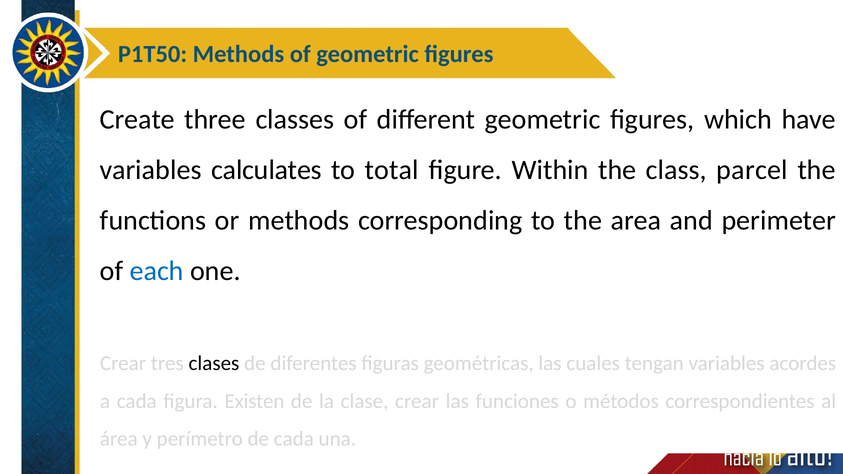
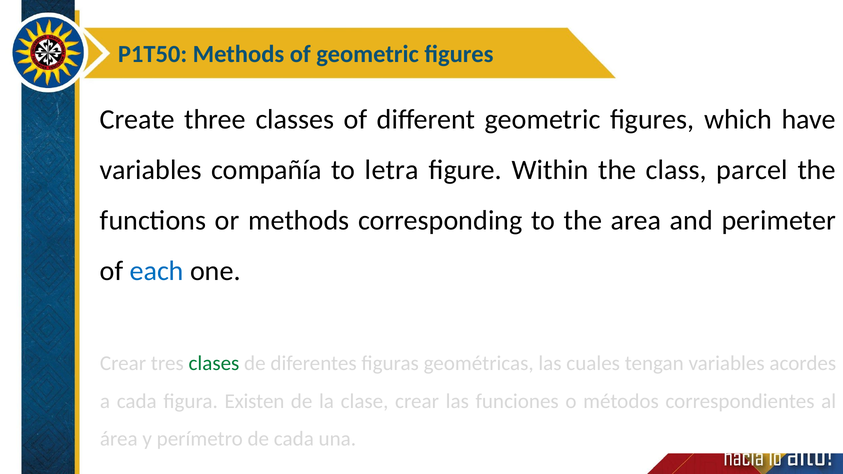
calculates: calculates -> compañía
total: total -> letra
clases colour: black -> green
